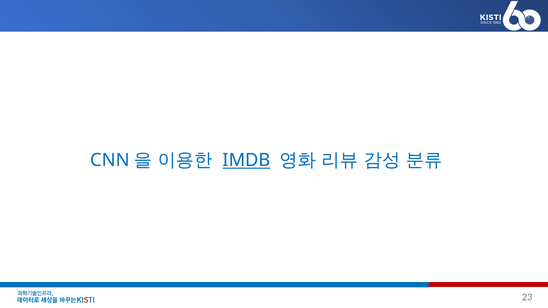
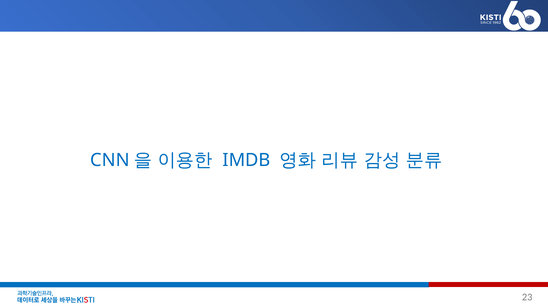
IMDB underline: present -> none
